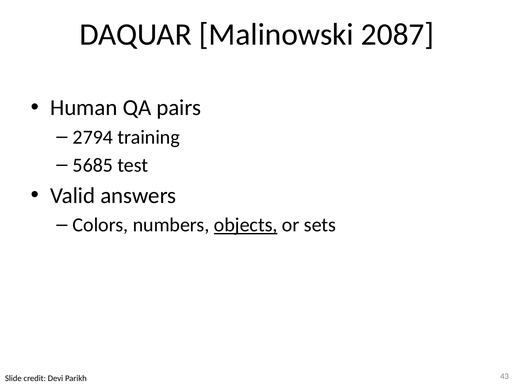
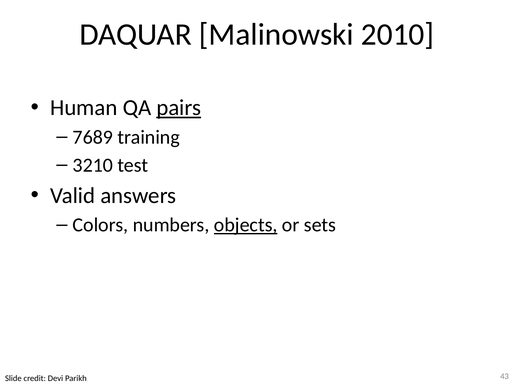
2087: 2087 -> 2010
pairs underline: none -> present
2794: 2794 -> 7689
5685: 5685 -> 3210
